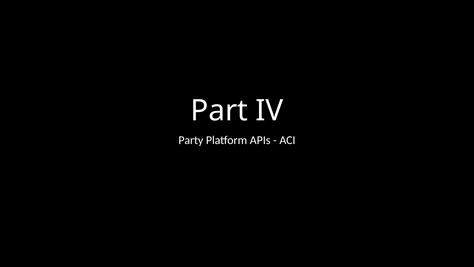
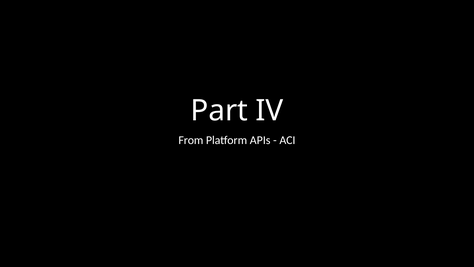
Party: Party -> From
